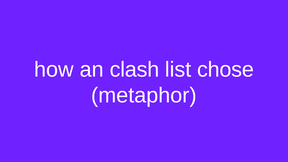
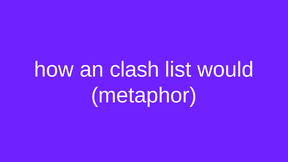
chose: chose -> would
